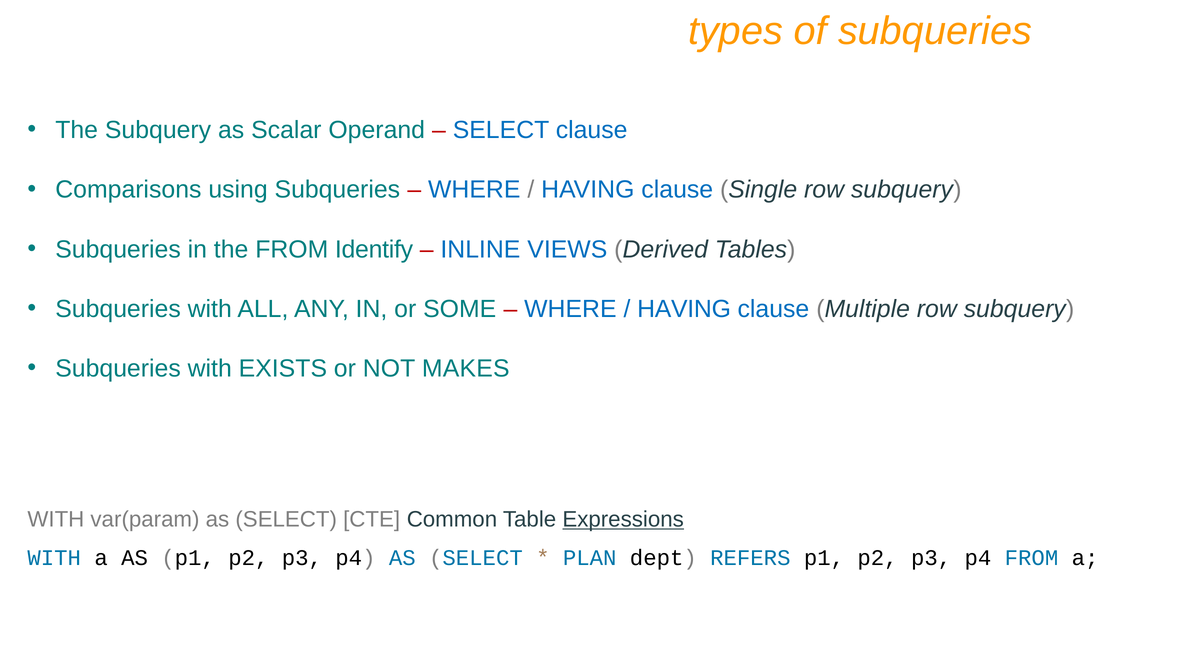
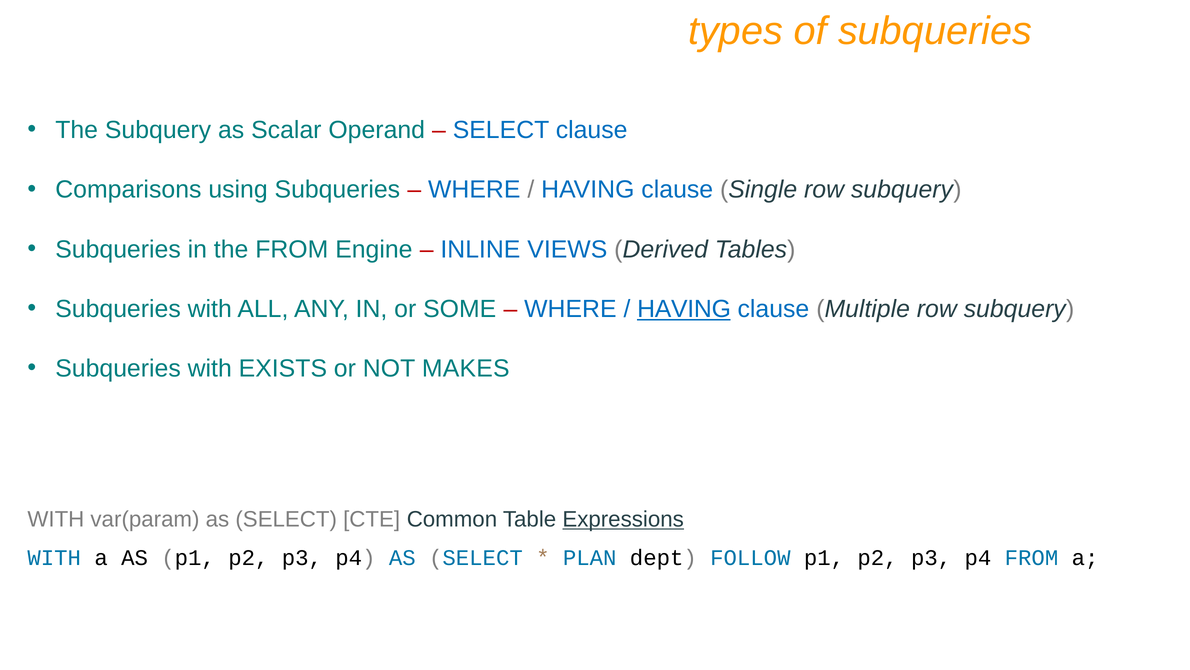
Identify: Identify -> Engine
HAVING at (684, 309) underline: none -> present
REFERS: REFERS -> FOLLOW
